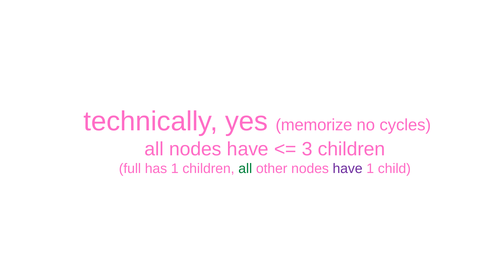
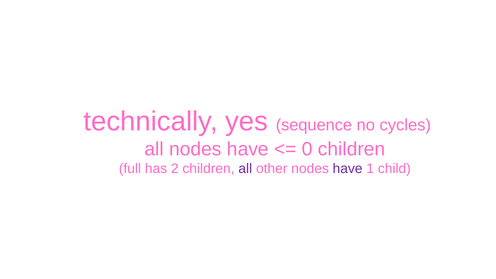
memorize: memorize -> sequence
3: 3 -> 0
has 1: 1 -> 2
all at (245, 169) colour: green -> purple
